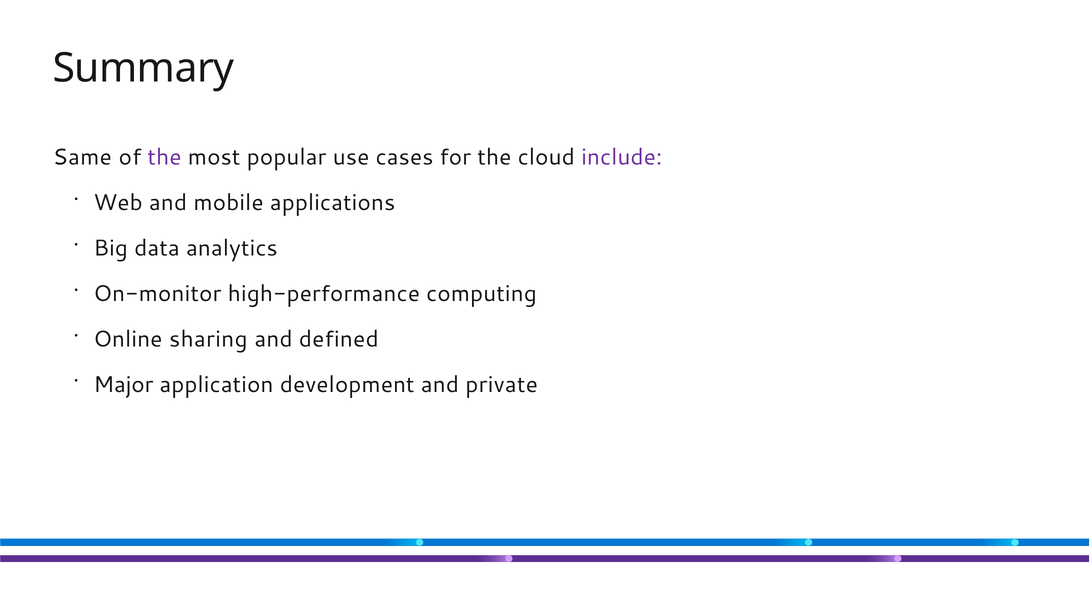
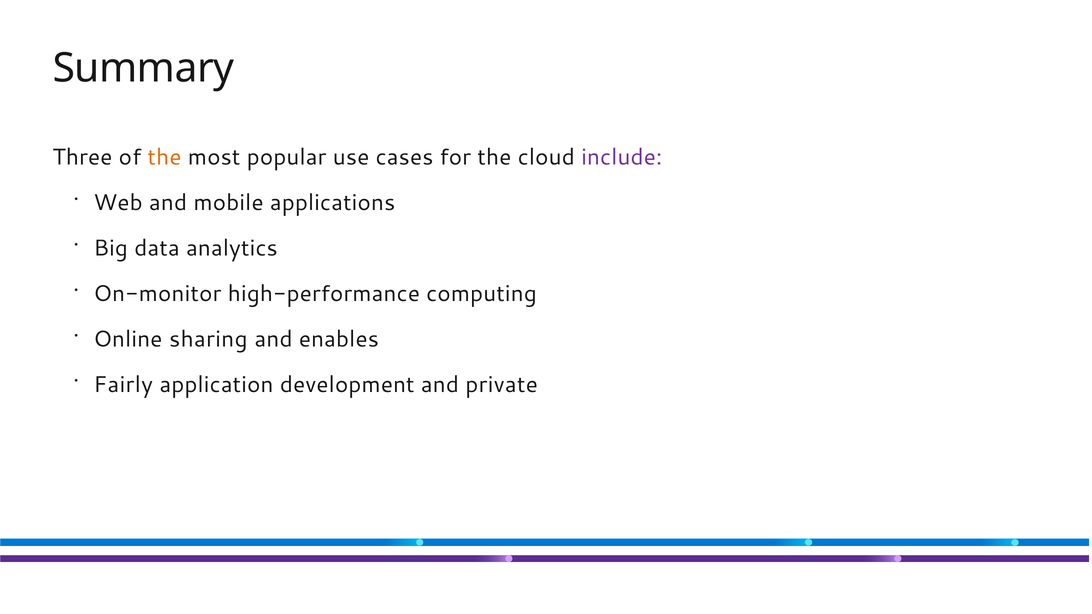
Same: Same -> Three
the at (164, 157) colour: purple -> orange
defined: defined -> enables
Major: Major -> Fairly
